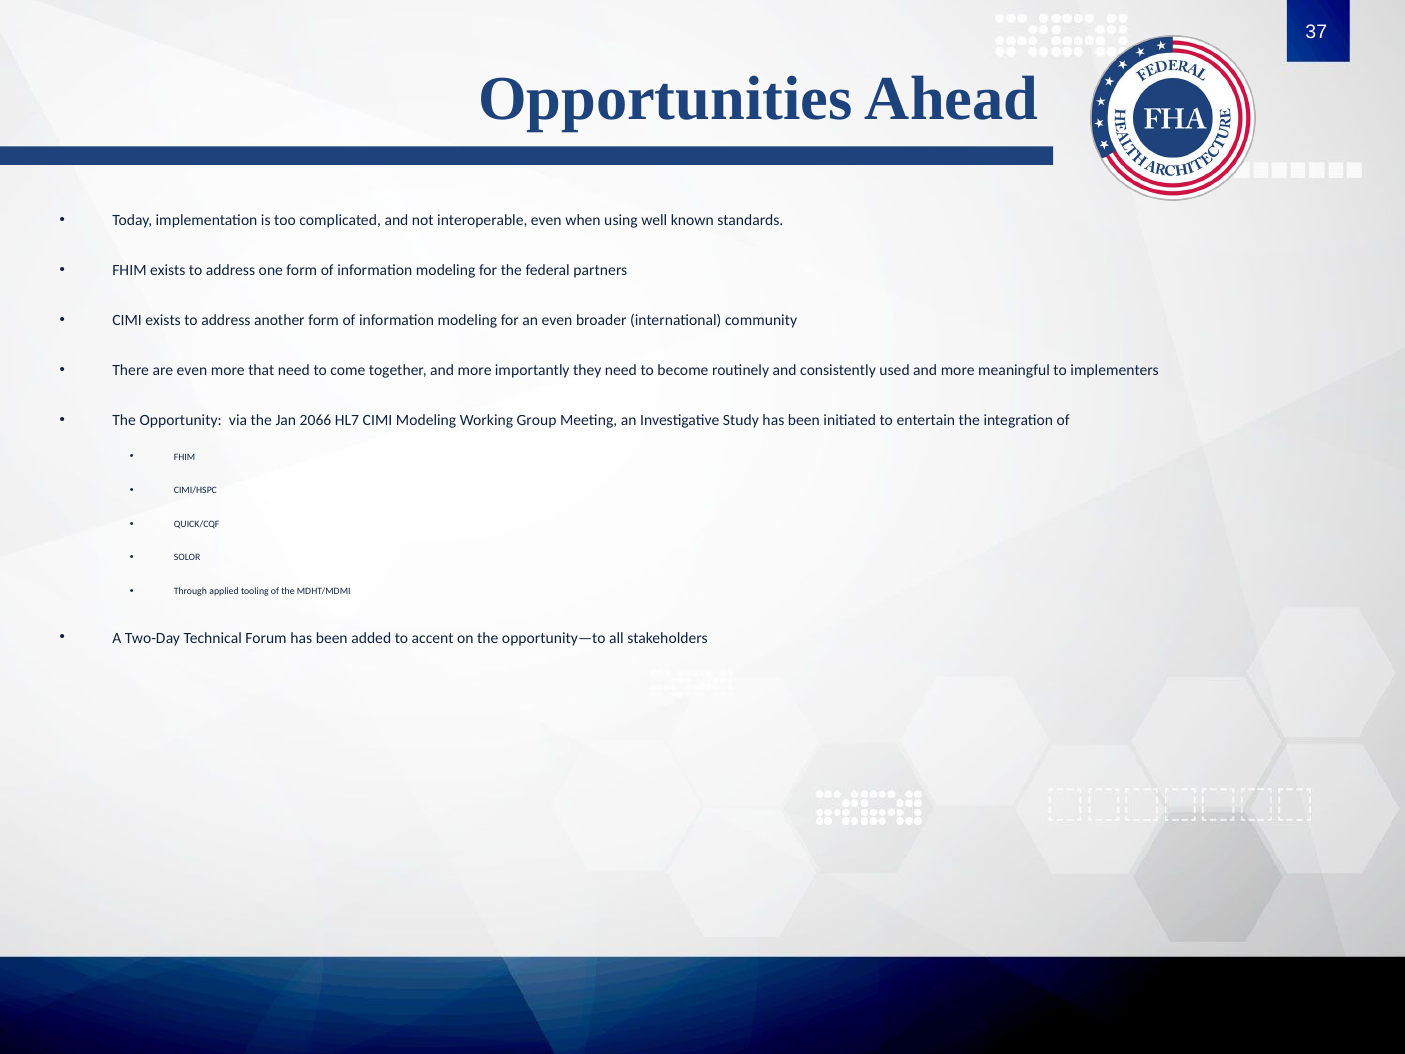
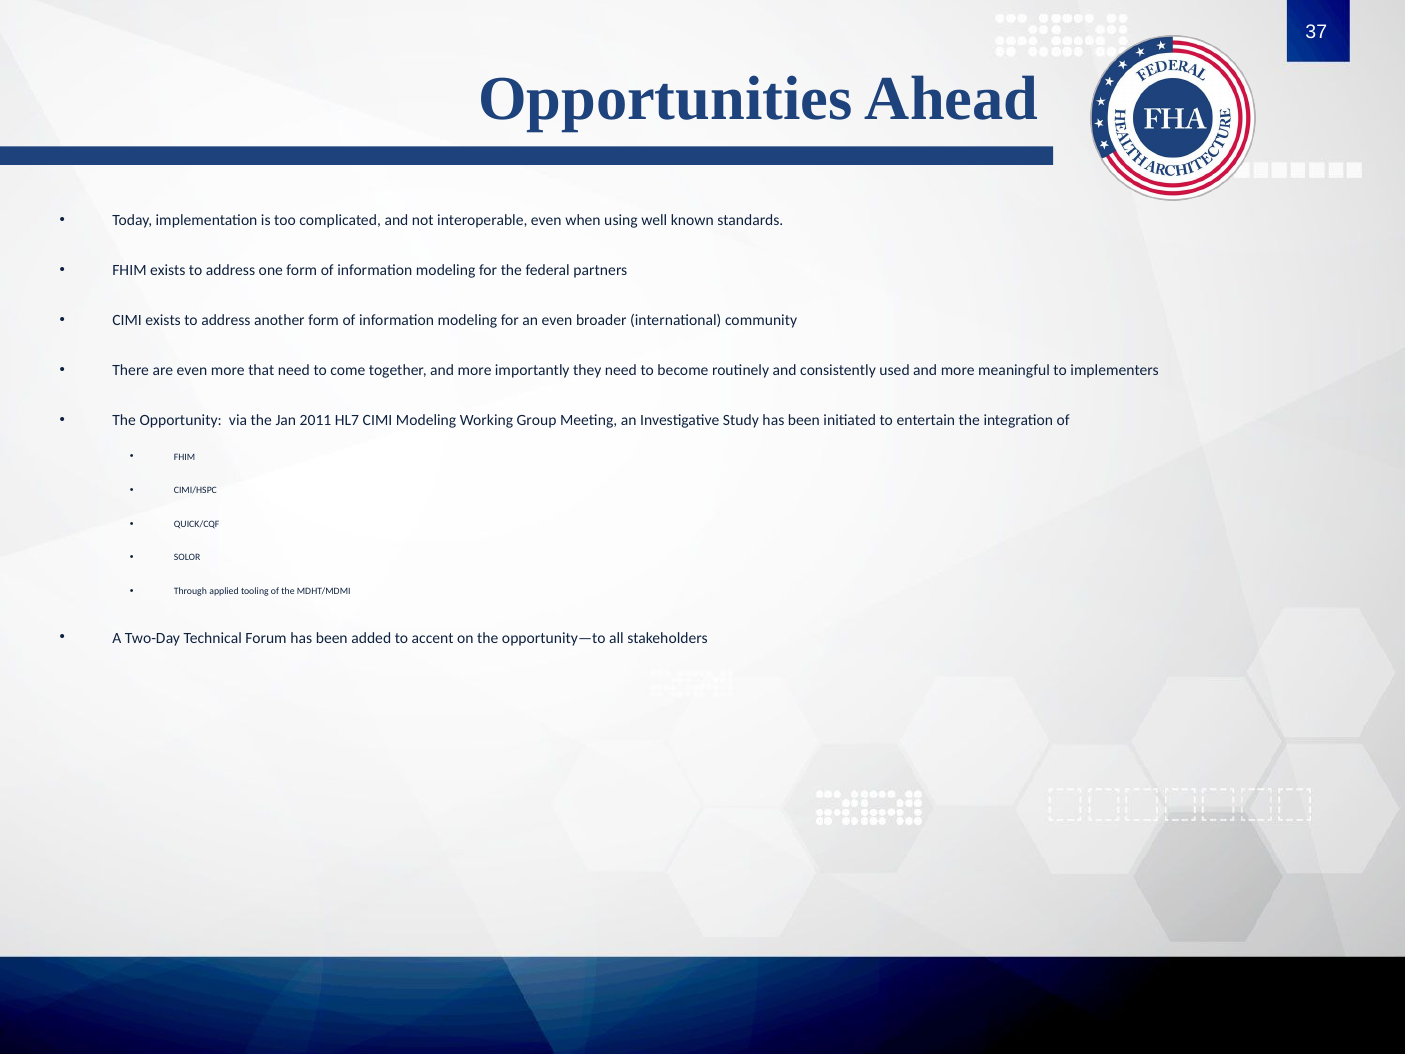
2066: 2066 -> 2011
